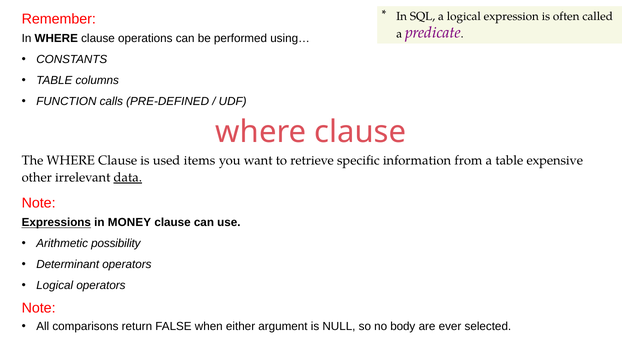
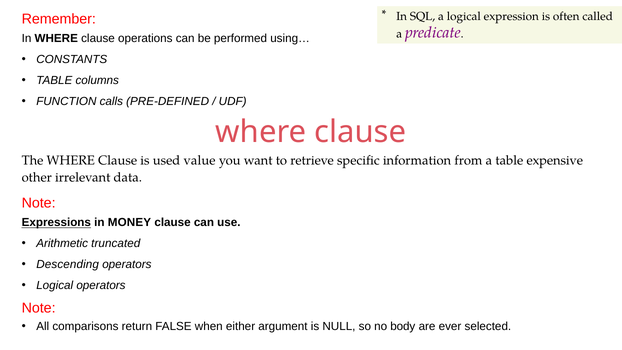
items: items -> value
data underline: present -> none
possibility: possibility -> truncated
Determinant: Determinant -> Descending
